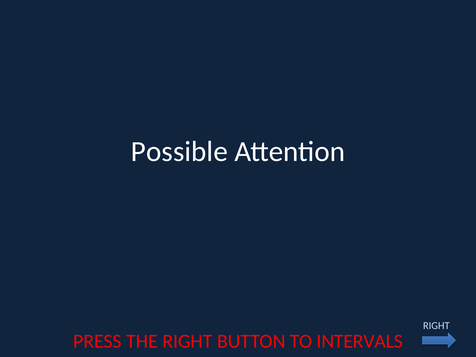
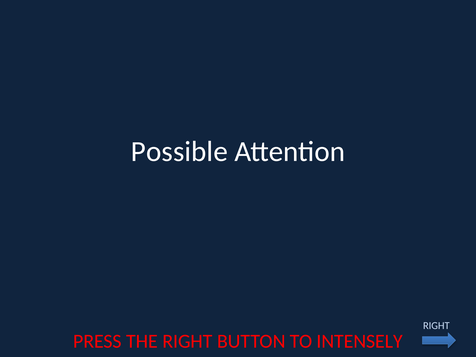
INTERVALS: INTERVALS -> INTENSELY
